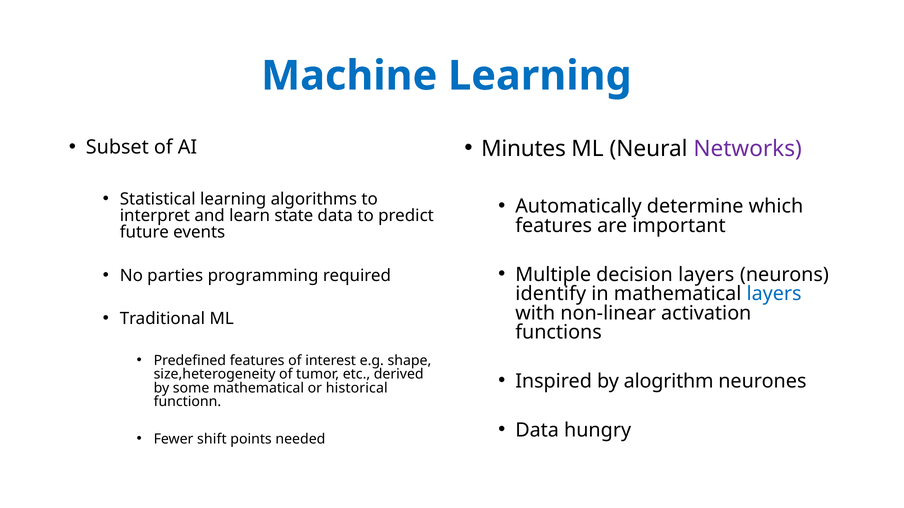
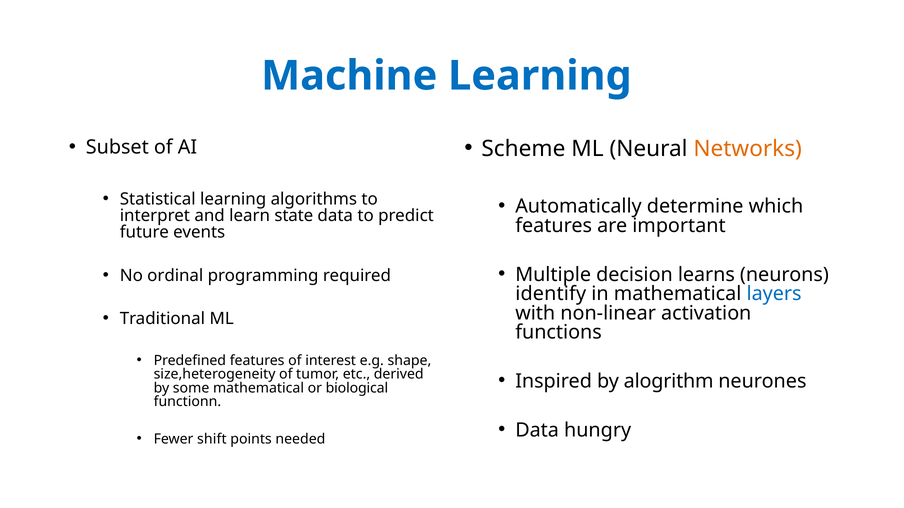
Minutes: Minutes -> Scheme
Networks colour: purple -> orange
decision layers: layers -> learns
parties: parties -> ordinal
historical: historical -> biological
